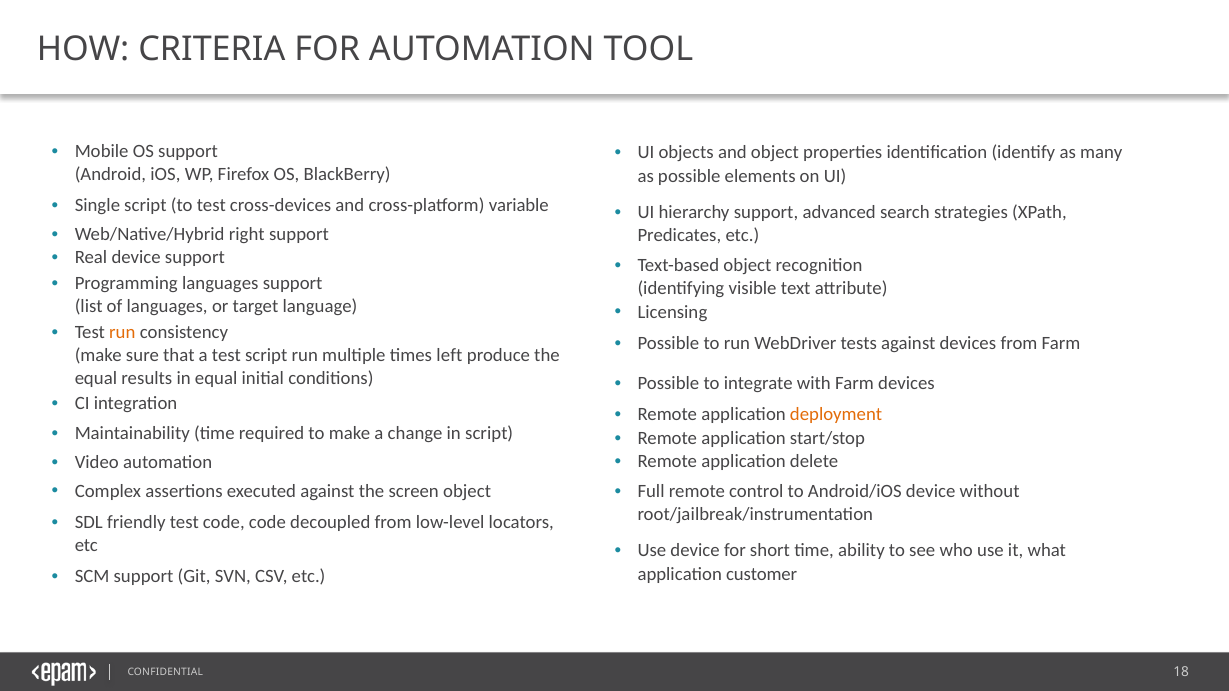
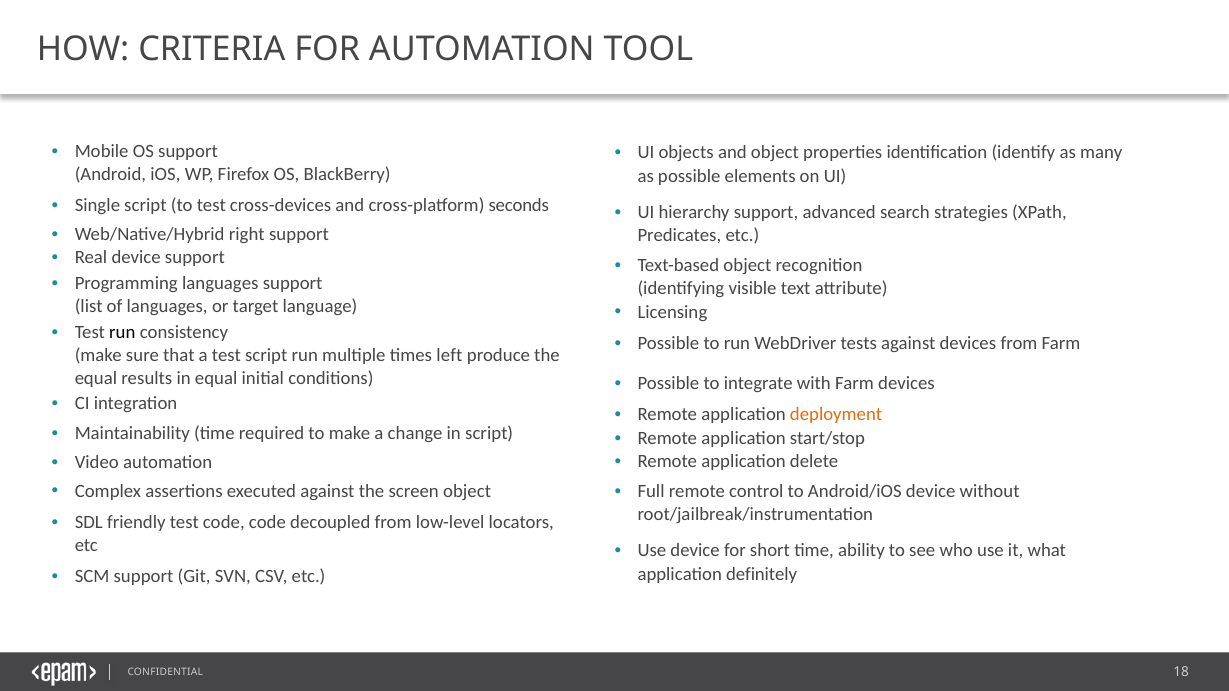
variable: variable -> seconds
run at (122, 333) colour: orange -> black
customer: customer -> definitely
